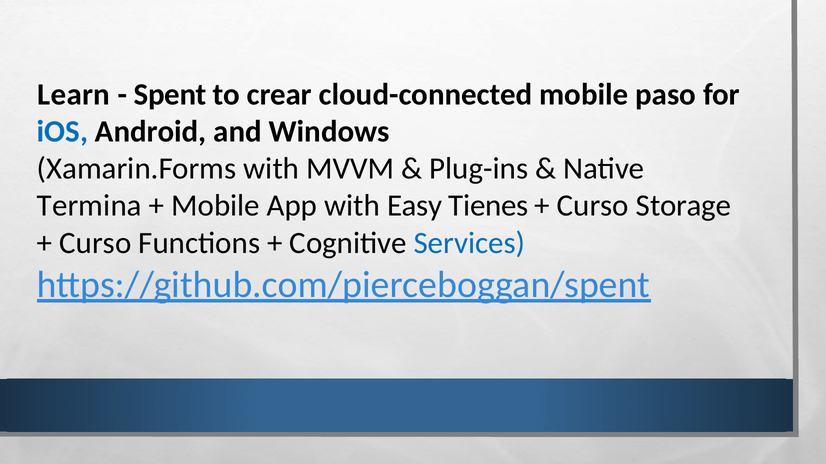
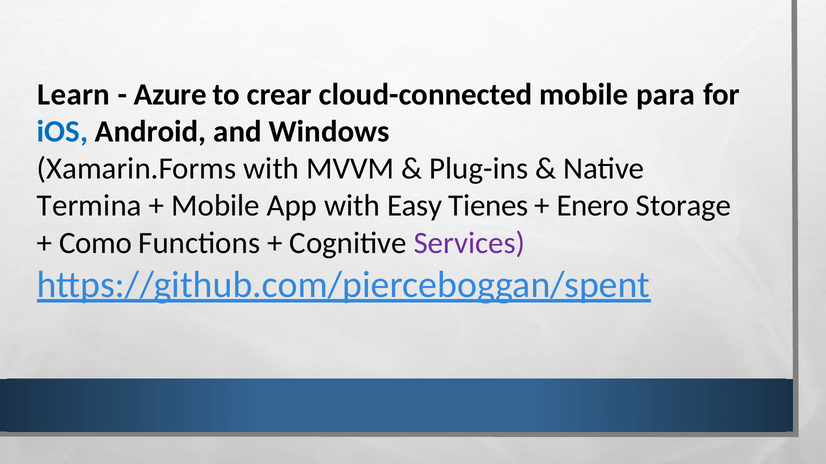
Spent: Spent -> Azure
paso: paso -> para
Curso at (593, 206): Curso -> Enero
Curso at (95, 243): Curso -> Como
Services colour: blue -> purple
